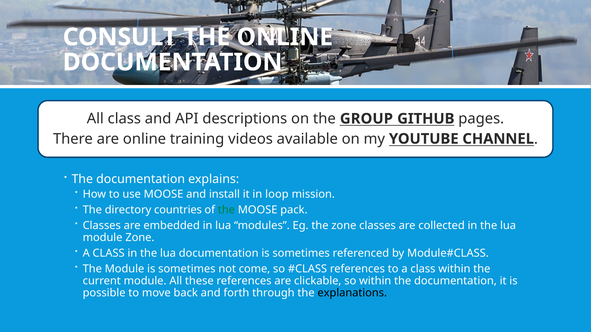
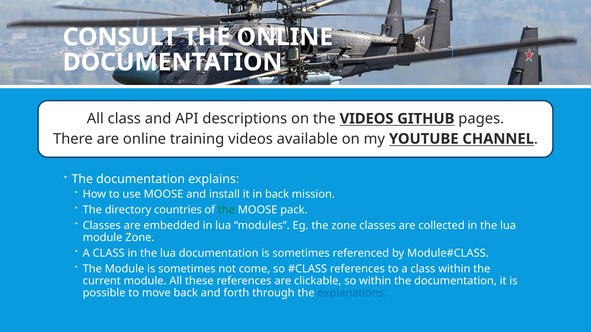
the GROUP: GROUP -> VIDEOS
in loop: loop -> back
explanations colour: black -> blue
